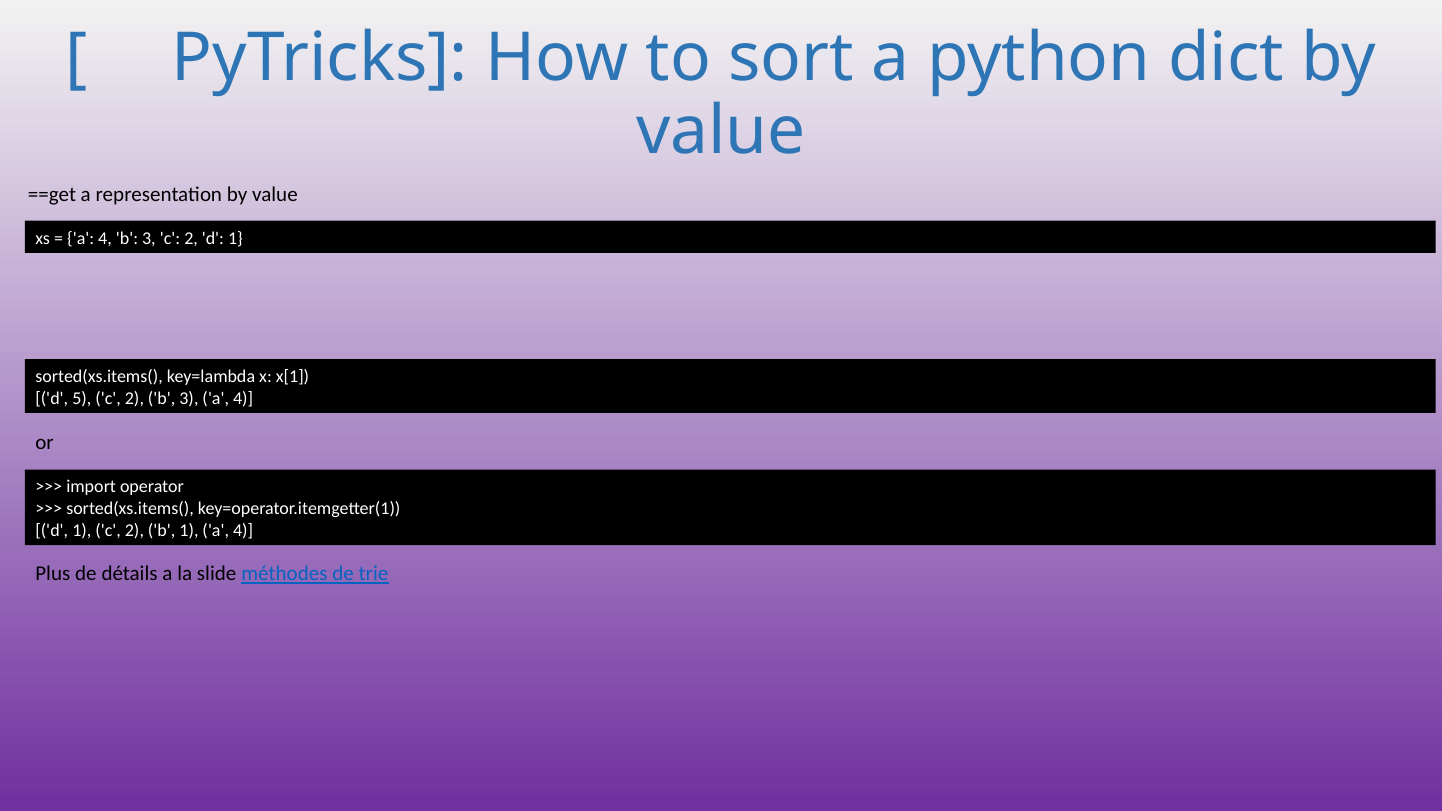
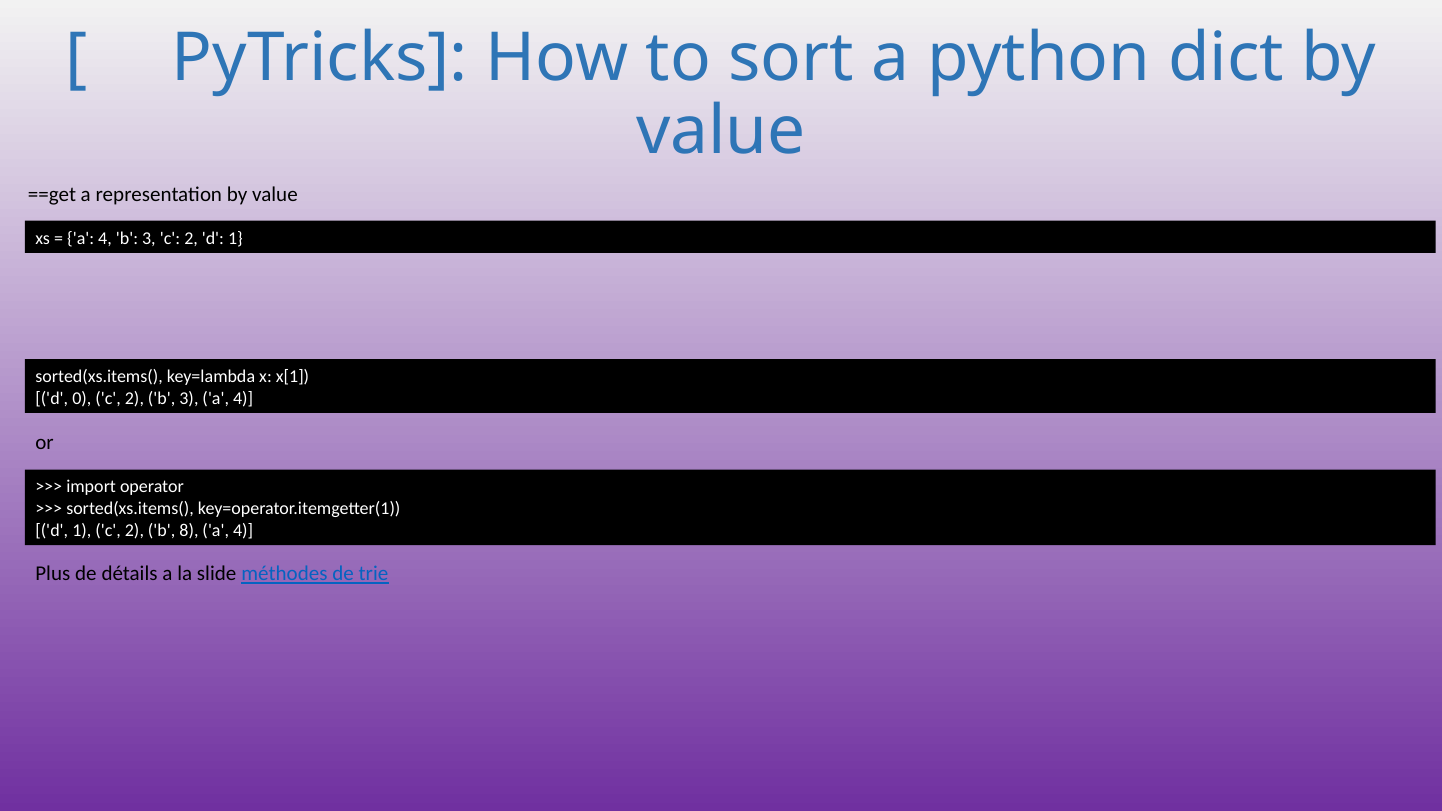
5: 5 -> 0
b 1: 1 -> 8
